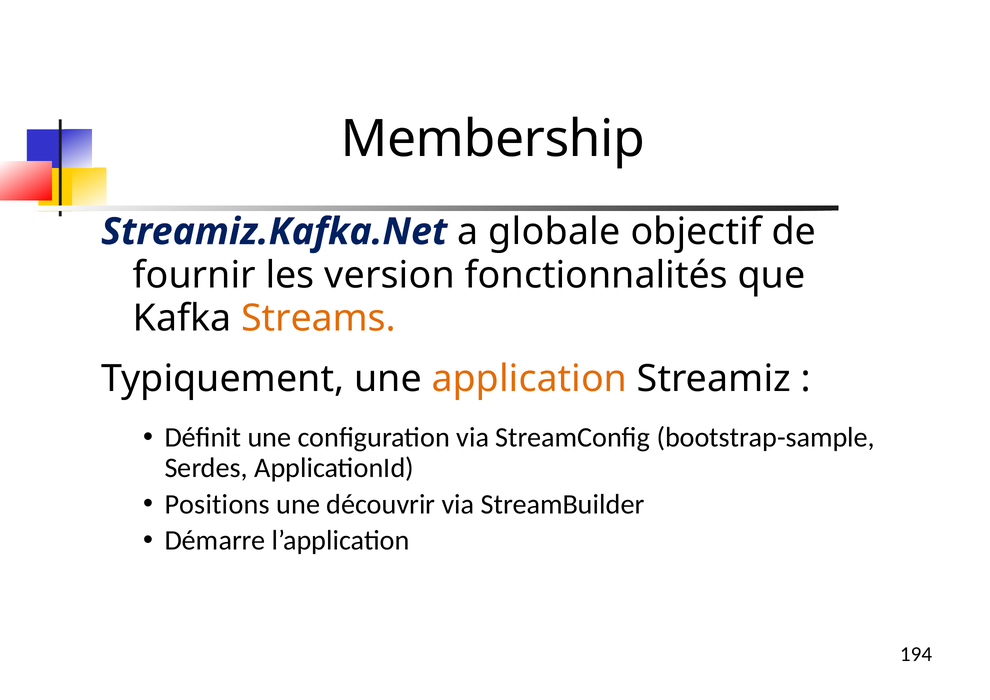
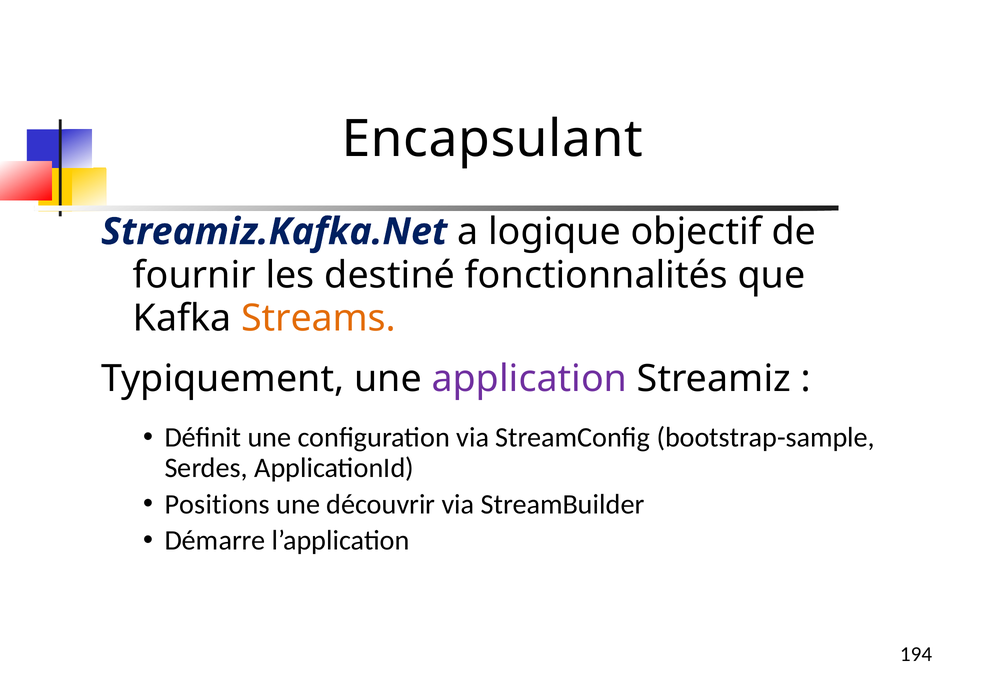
Membership: Membership -> Encapsulant
globale: globale -> logique
version: version -> destiné
application colour: orange -> purple
